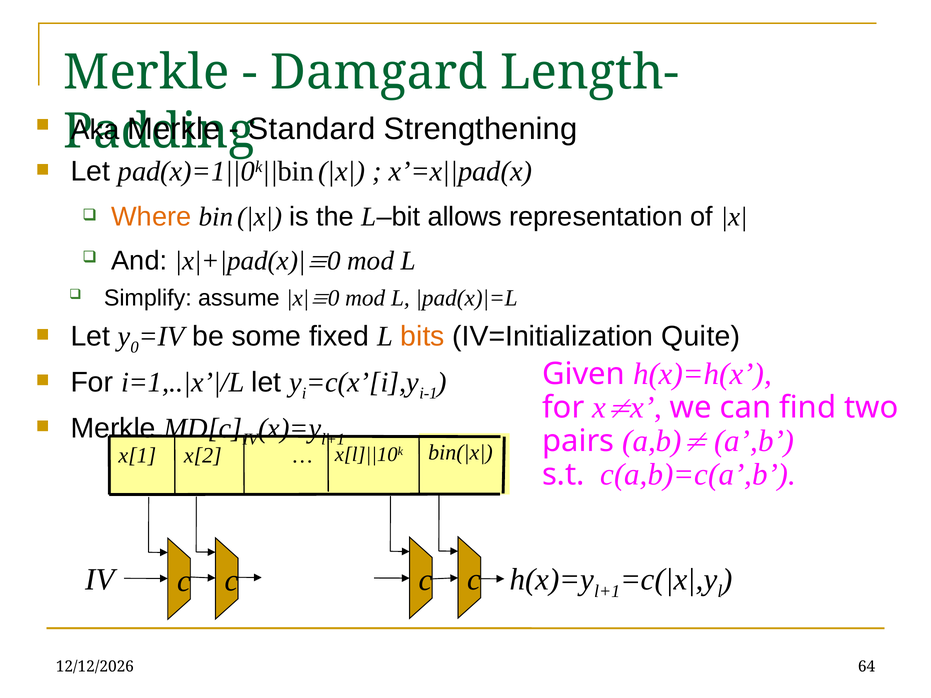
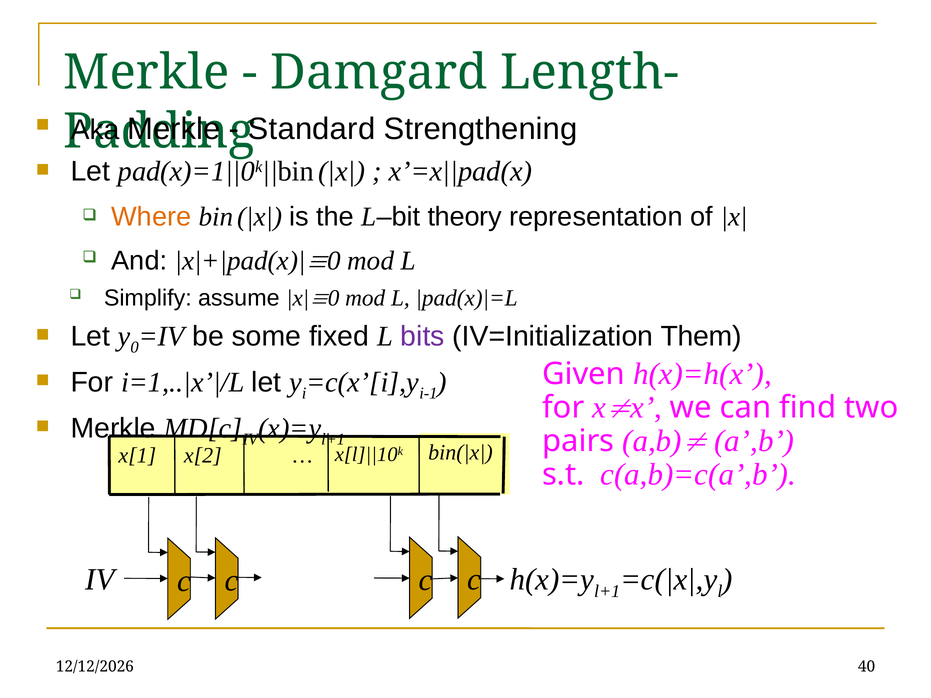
allows: allows -> theory
bits colour: orange -> purple
Quite: Quite -> Them
64: 64 -> 40
